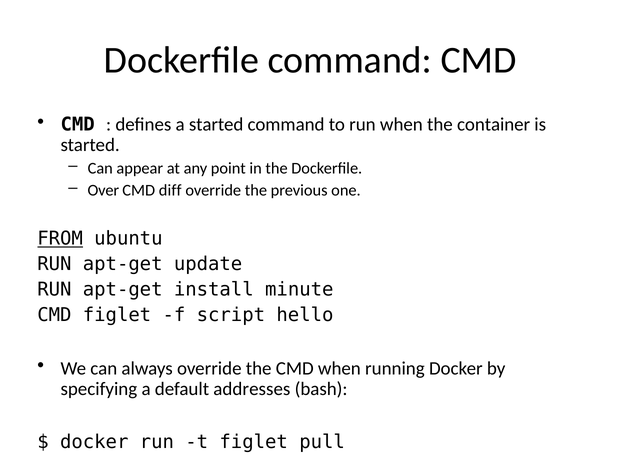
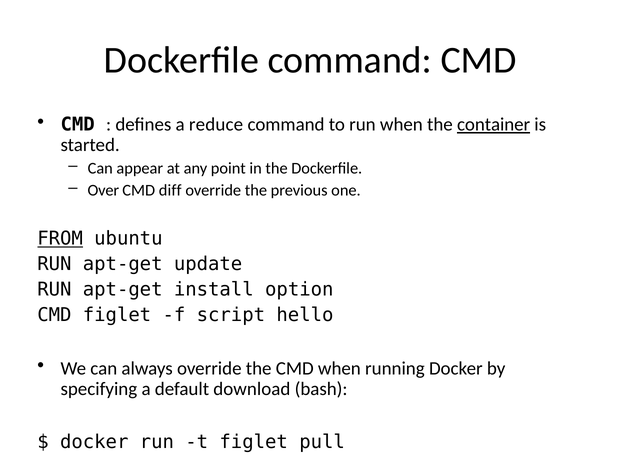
a started: started -> reduce
container underline: none -> present
minute: minute -> option
addresses: addresses -> download
